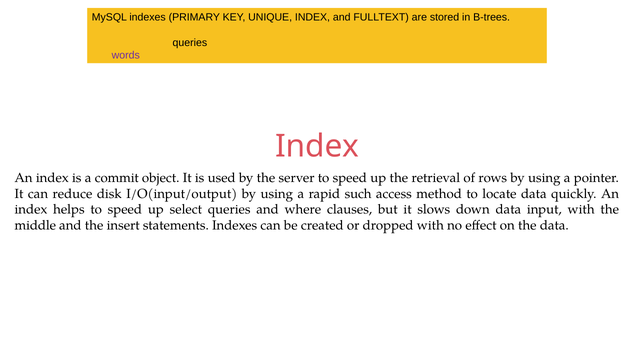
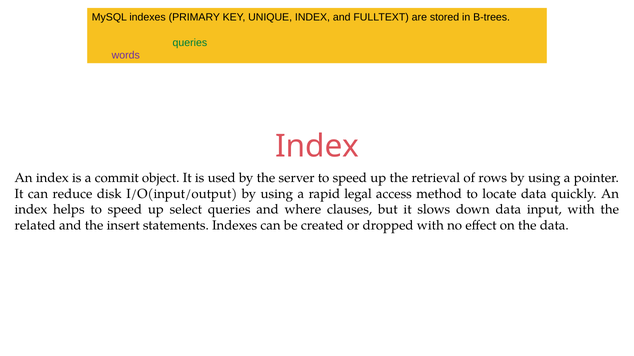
queries at (190, 43) colour: black -> green
such: such -> legal
middle: middle -> related
